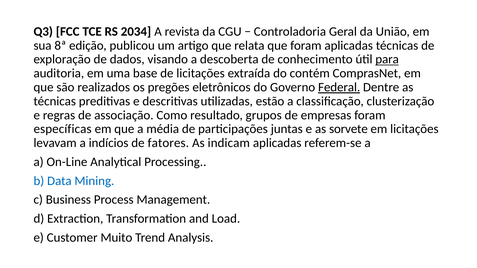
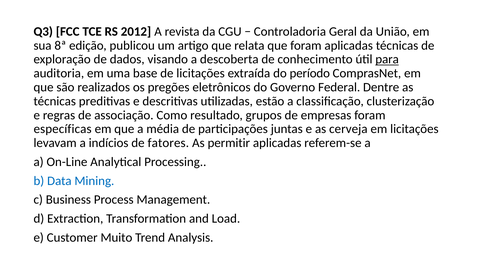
2034: 2034 -> 2012
contém: contém -> período
Federal underline: present -> none
sorvete: sorvete -> cerveja
indicam: indicam -> permitir
